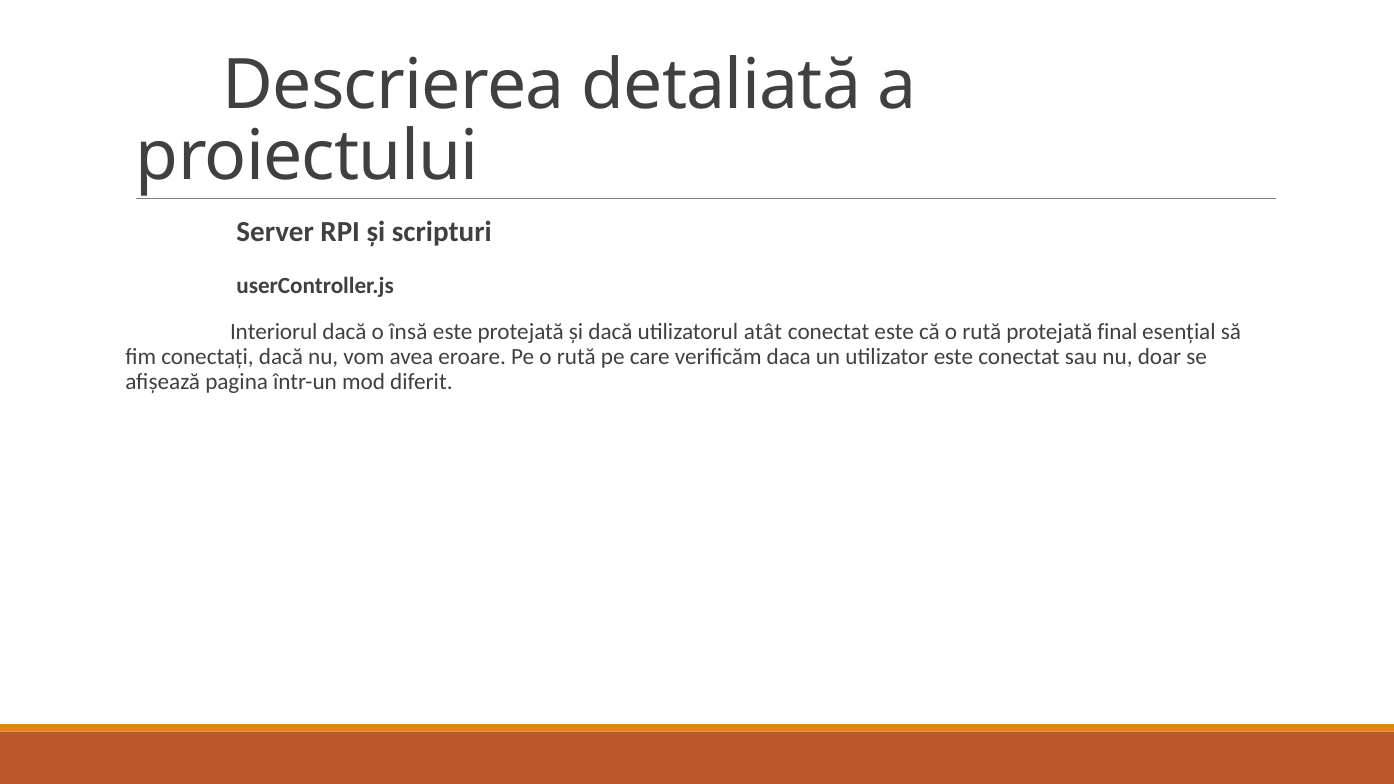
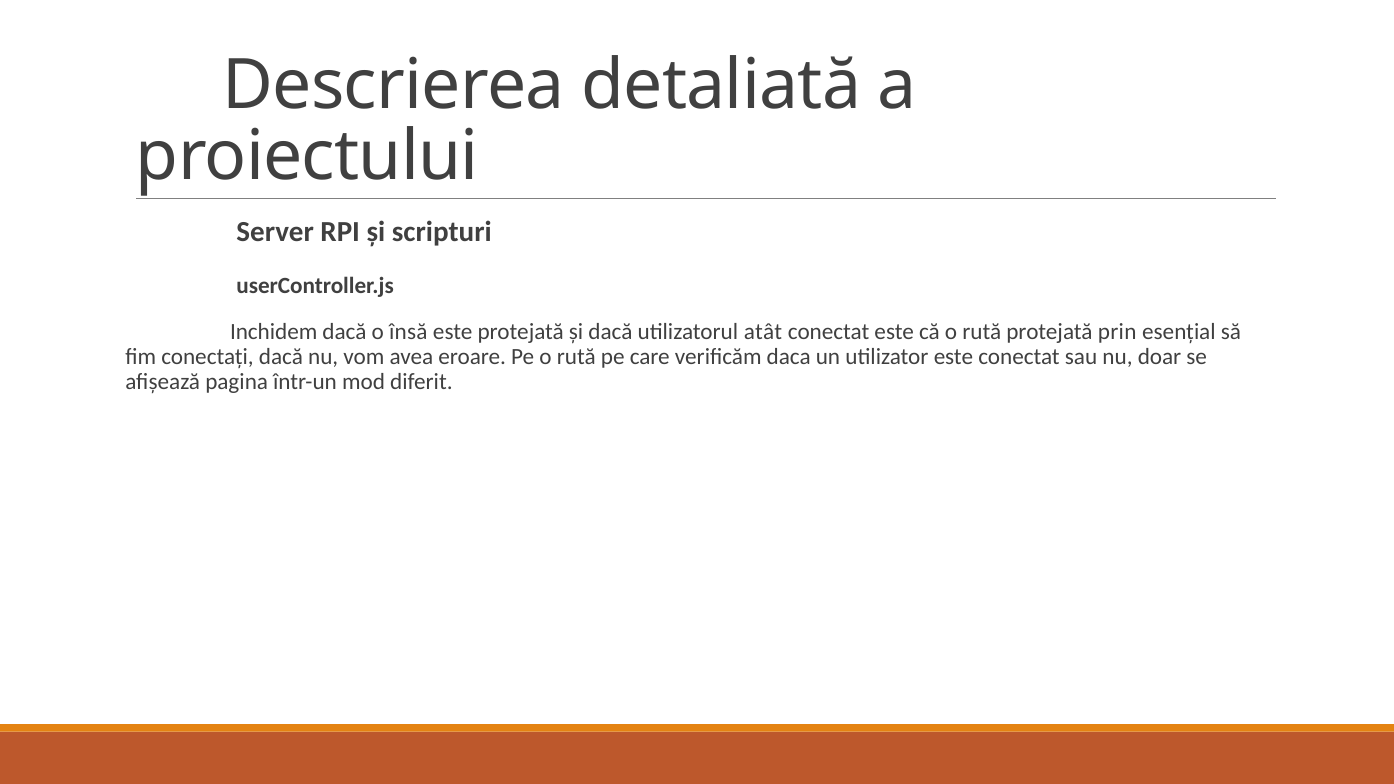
Interiorul: Interiorul -> Inchidem
final: final -> prin
